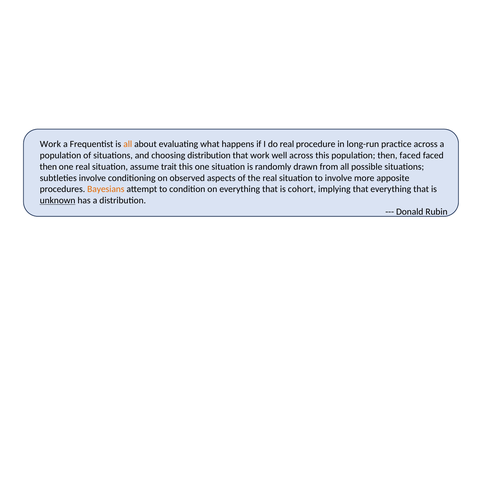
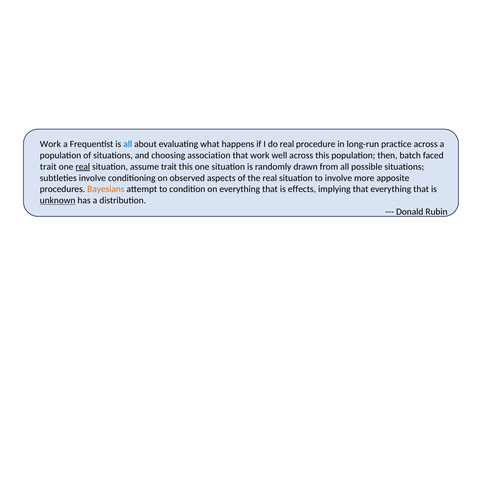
all at (128, 144) colour: orange -> blue
choosing distribution: distribution -> association
then faced: faced -> batch
then at (48, 167): then -> trait
real at (83, 167) underline: none -> present
cohort: cohort -> effects
